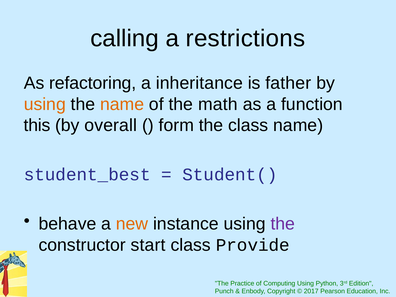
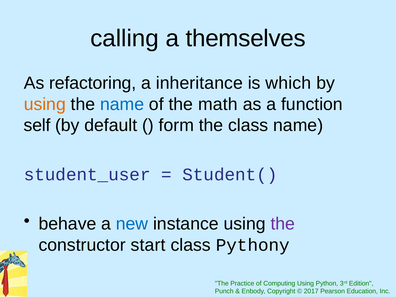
restrictions: restrictions -> themselves
father: father -> which
name at (122, 104) colour: orange -> blue
this: this -> self
overall: overall -> default
student_best: student_best -> student_user
new colour: orange -> blue
Provide: Provide -> Pythony
